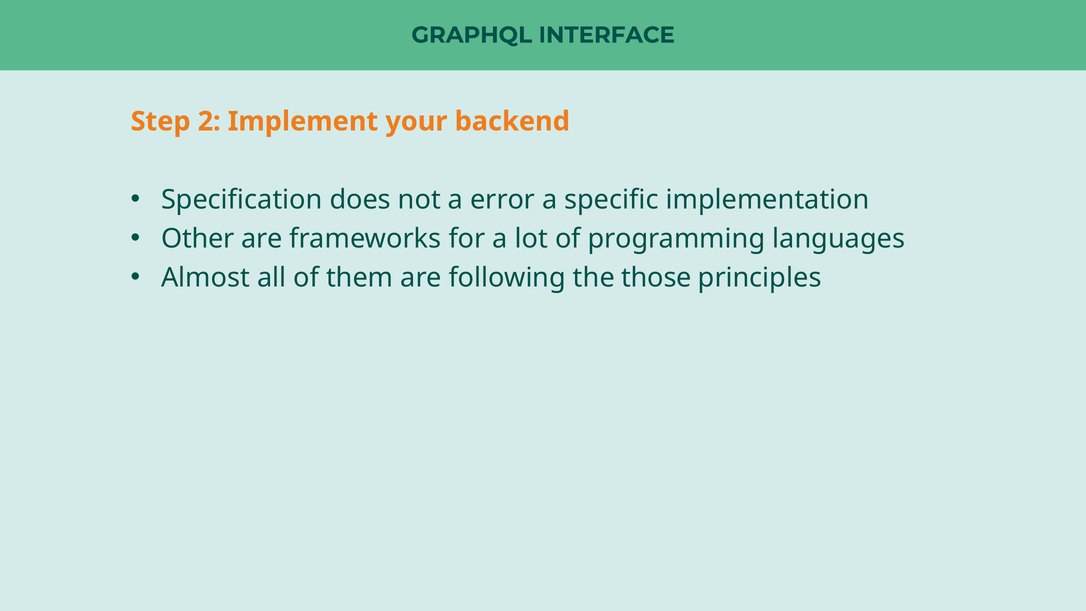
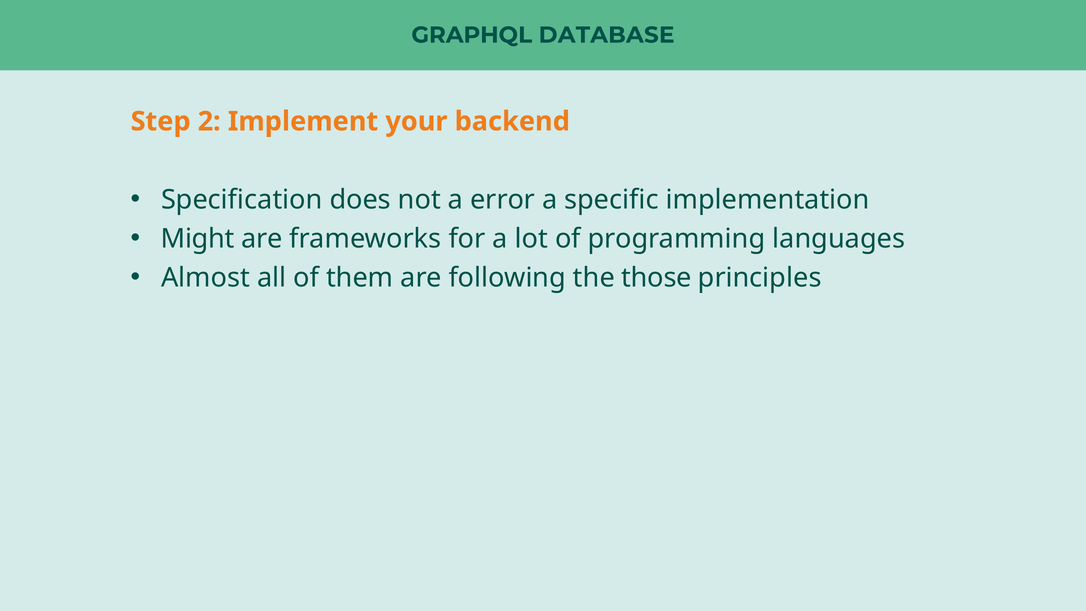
INTERFACE: INTERFACE -> DATABASE
Other: Other -> Might
